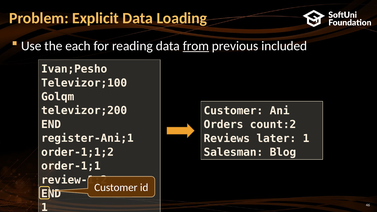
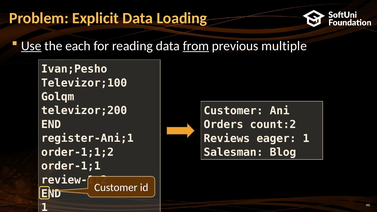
Use underline: none -> present
included: included -> multiple
later: later -> eager
